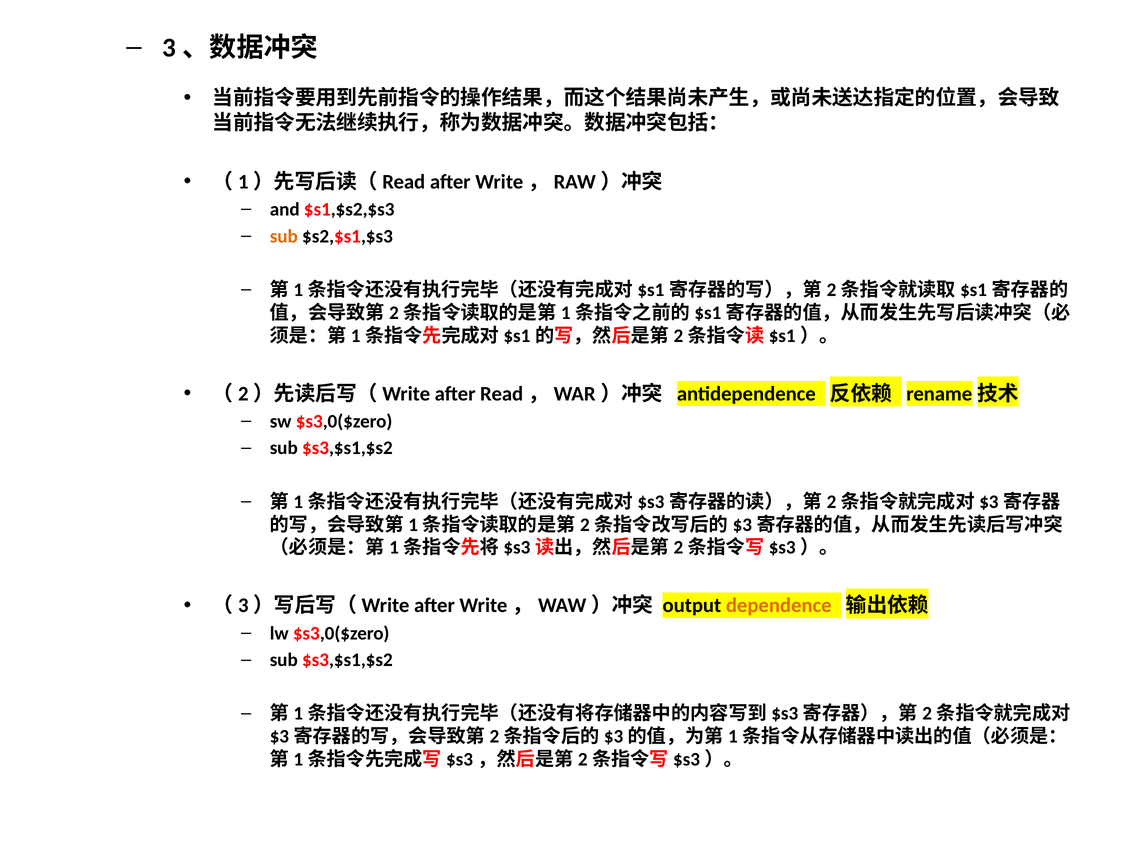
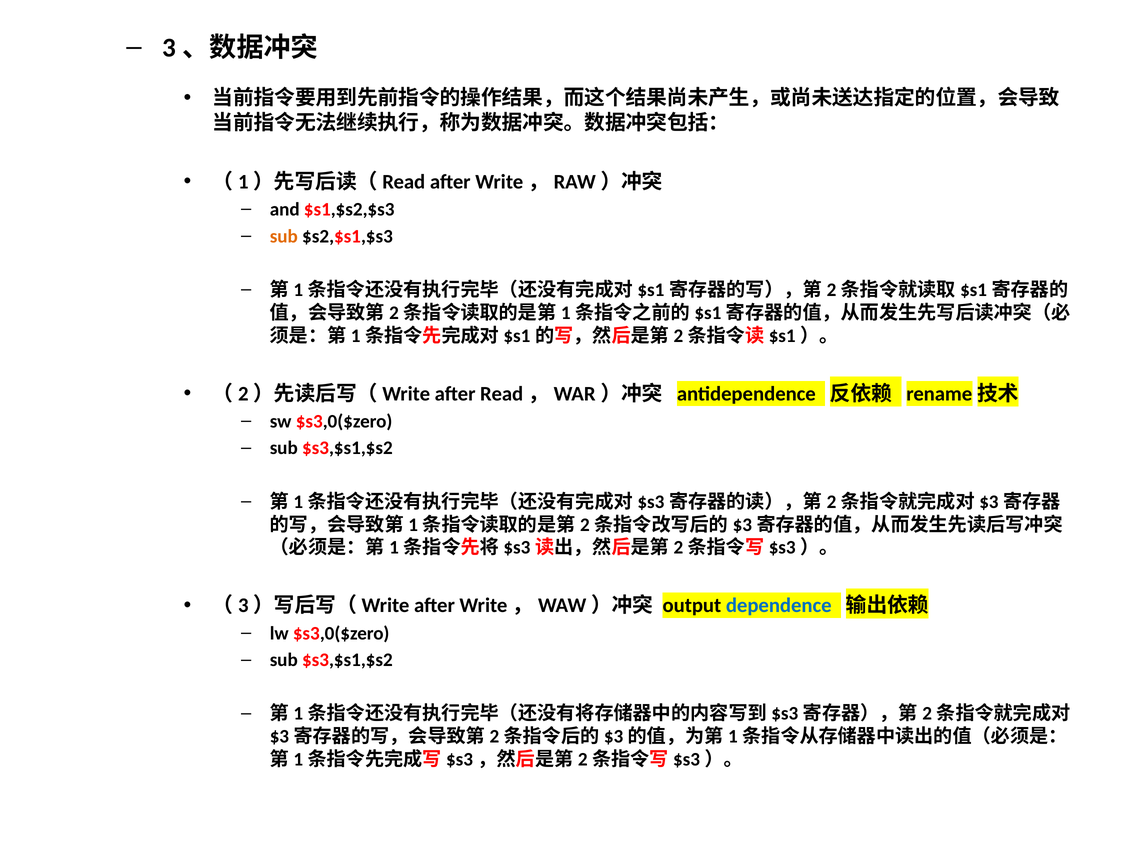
dependence colour: orange -> blue
